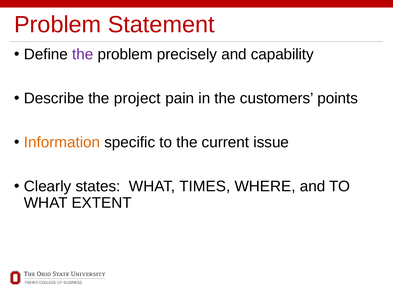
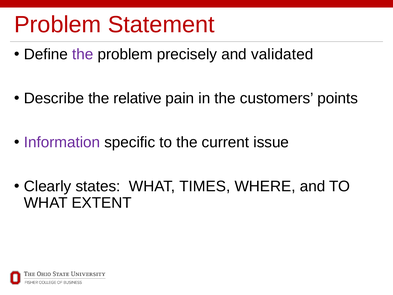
capability: capability -> validated
project: project -> relative
Information colour: orange -> purple
